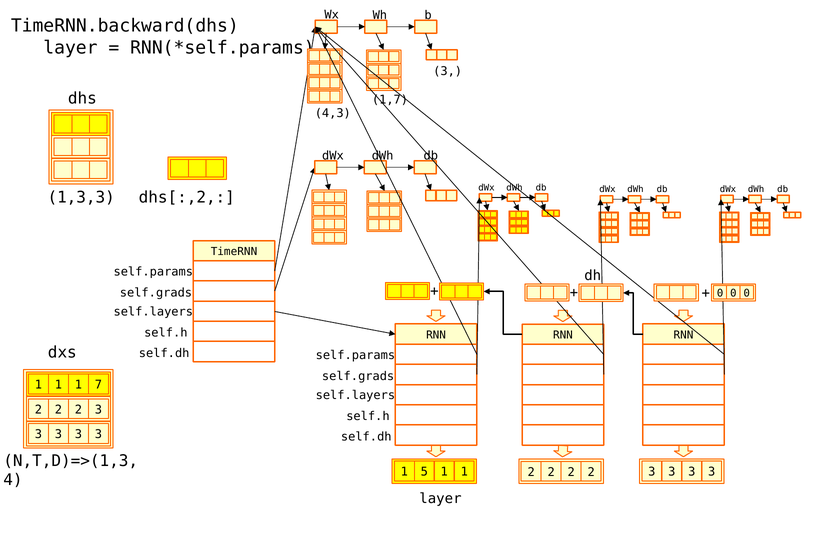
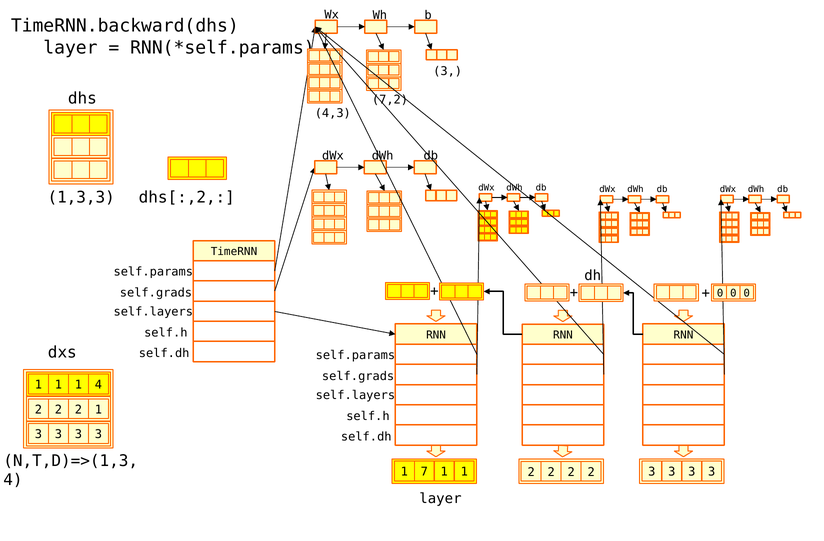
1,7: 1,7 -> 7,2
1 7: 7 -> 4
2 3: 3 -> 1
5: 5 -> 7
